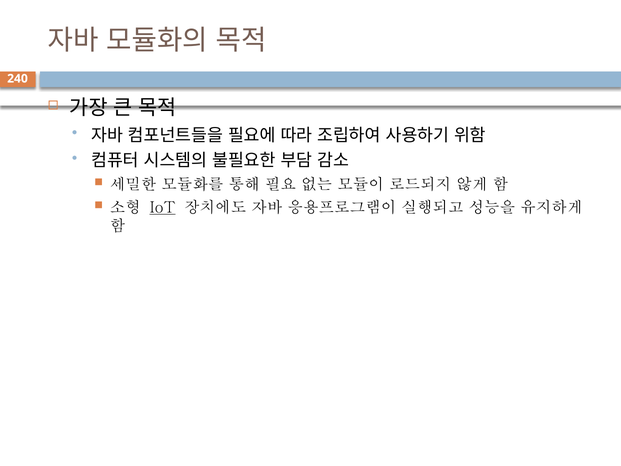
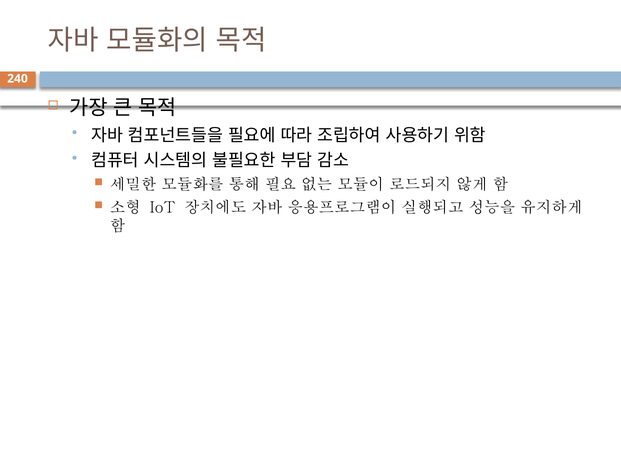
IoT underline: present -> none
